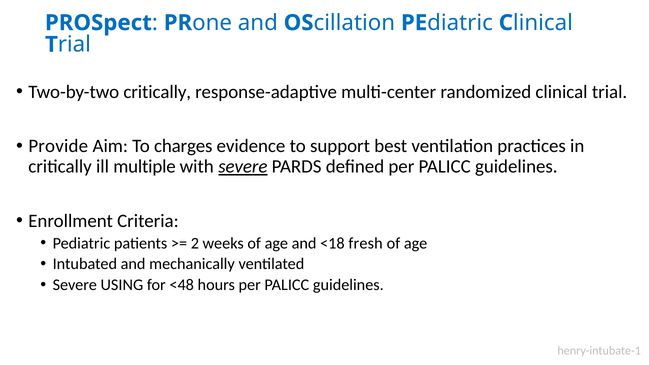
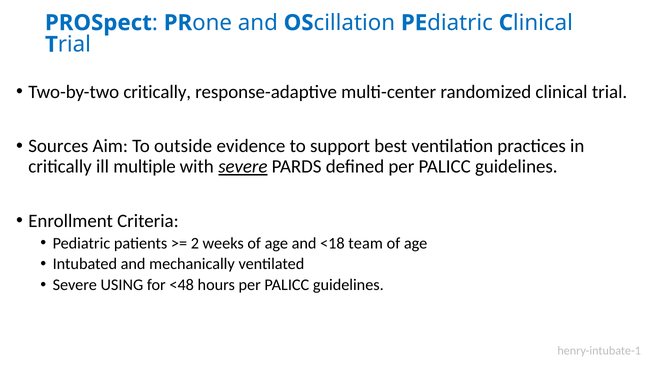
Provide: Provide -> Sources
charges: charges -> outside
fresh: fresh -> team
